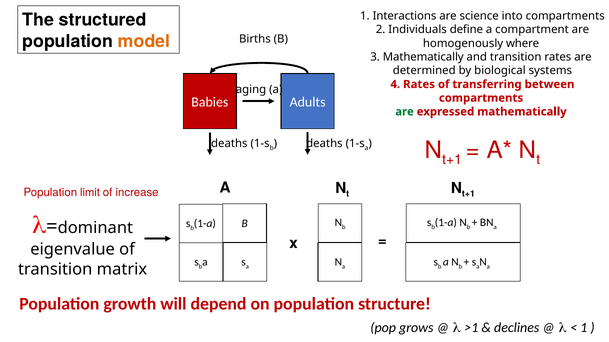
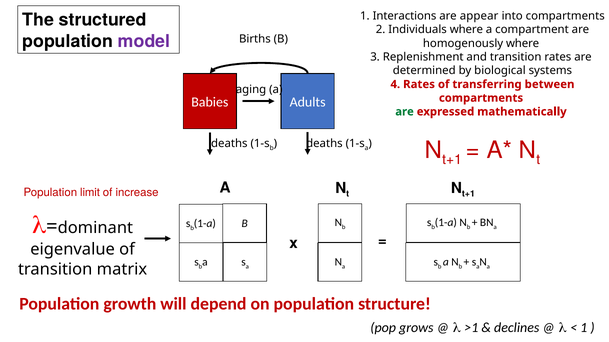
science: science -> appear
Individuals define: define -> where
model colour: orange -> purple
3 Mathematically: Mathematically -> Replenishment
